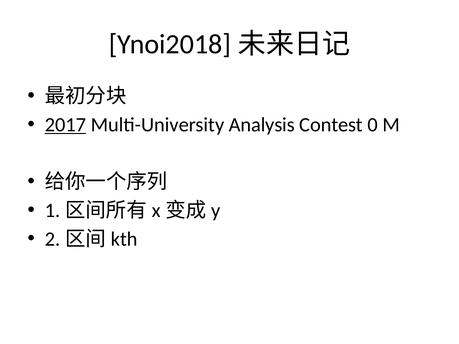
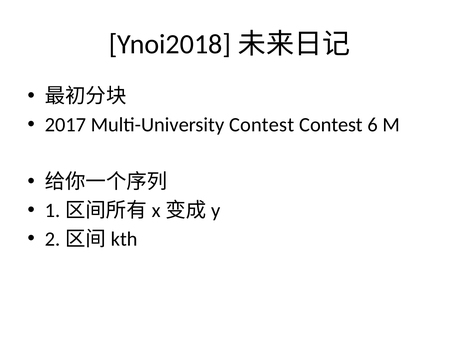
2017 underline: present -> none
Multi-University Analysis: Analysis -> Contest
0: 0 -> 6
